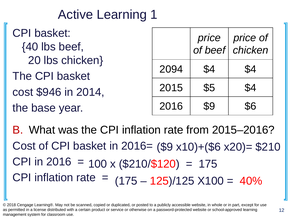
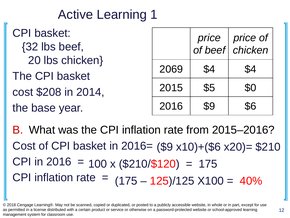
40: 40 -> 32
2094: 2094 -> 2069
$5 $4: $4 -> $0
$946: $946 -> $208
